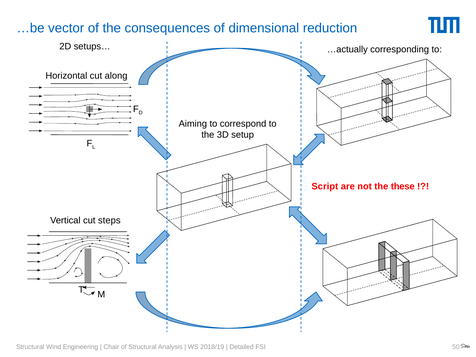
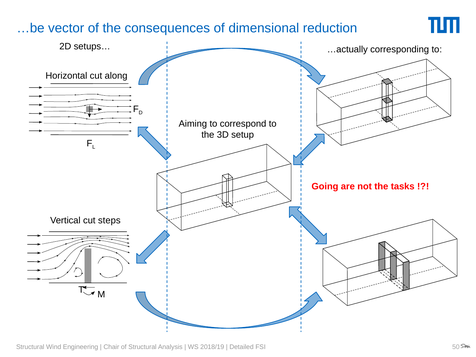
Script: Script -> Going
these: these -> tasks
